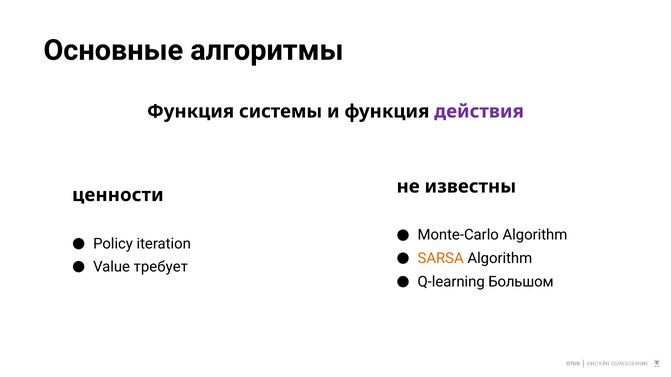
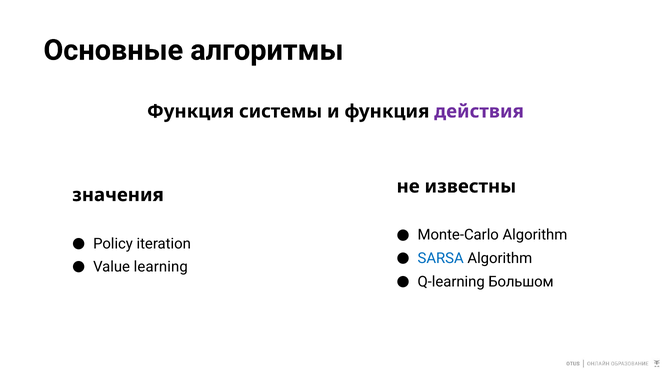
ценности: ценности -> значения
SARSA colour: orange -> blue
требует: требует -> learning
